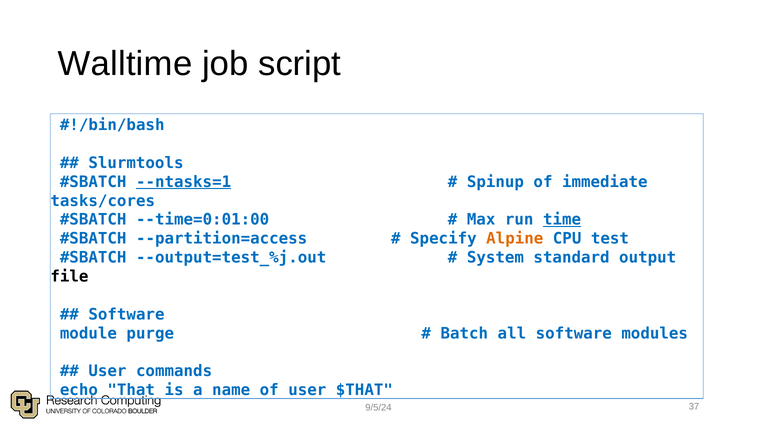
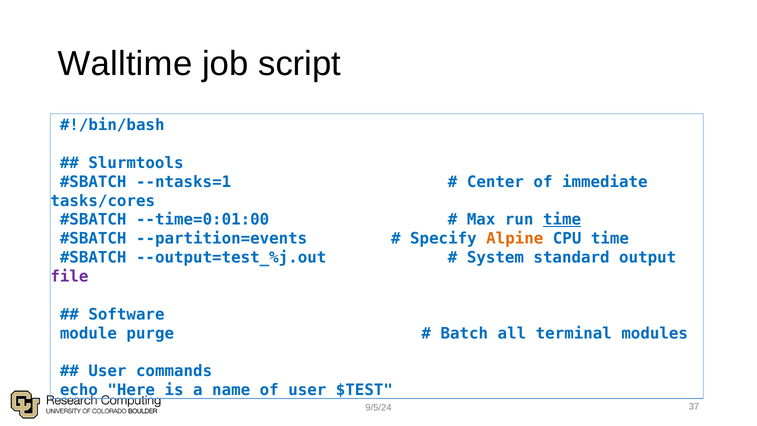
--ntasks=1 underline: present -> none
Spinup: Spinup -> Center
--partition=access: --partition=access -> --partition=events
CPU test: test -> time
file colour: black -> purple
all software: software -> terminal
That: That -> Here
$THAT: $THAT -> $TEST
